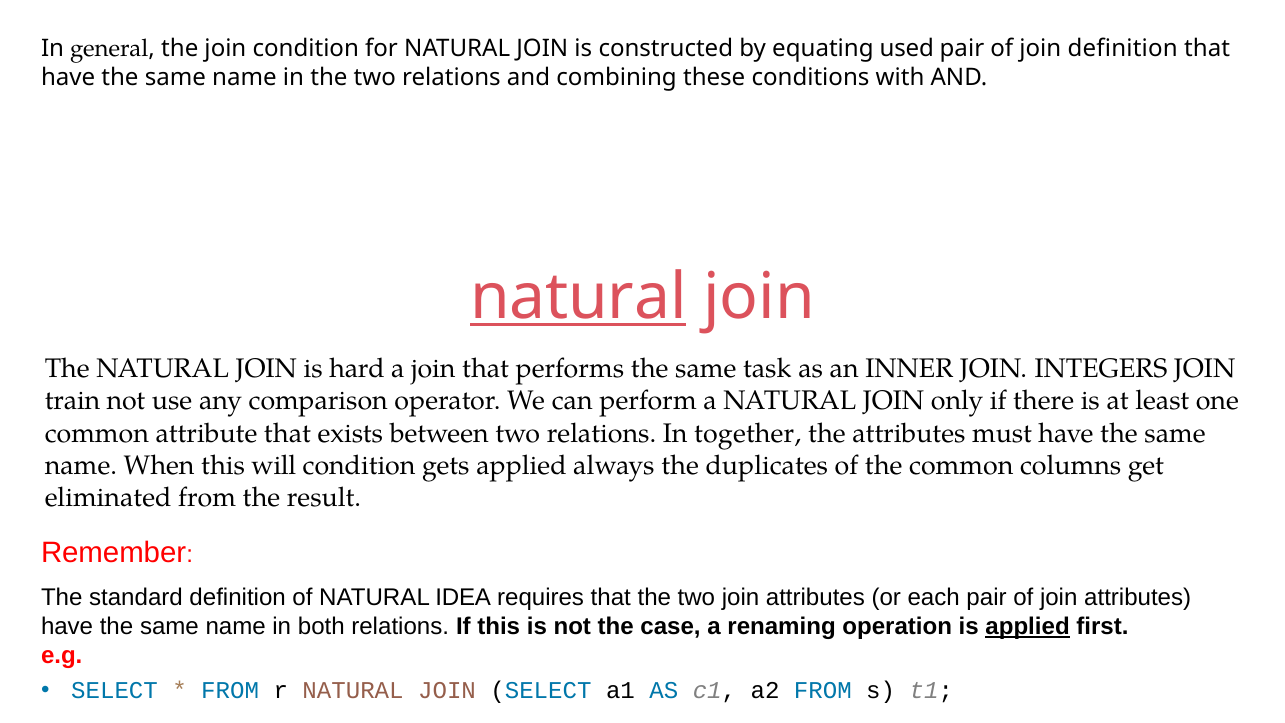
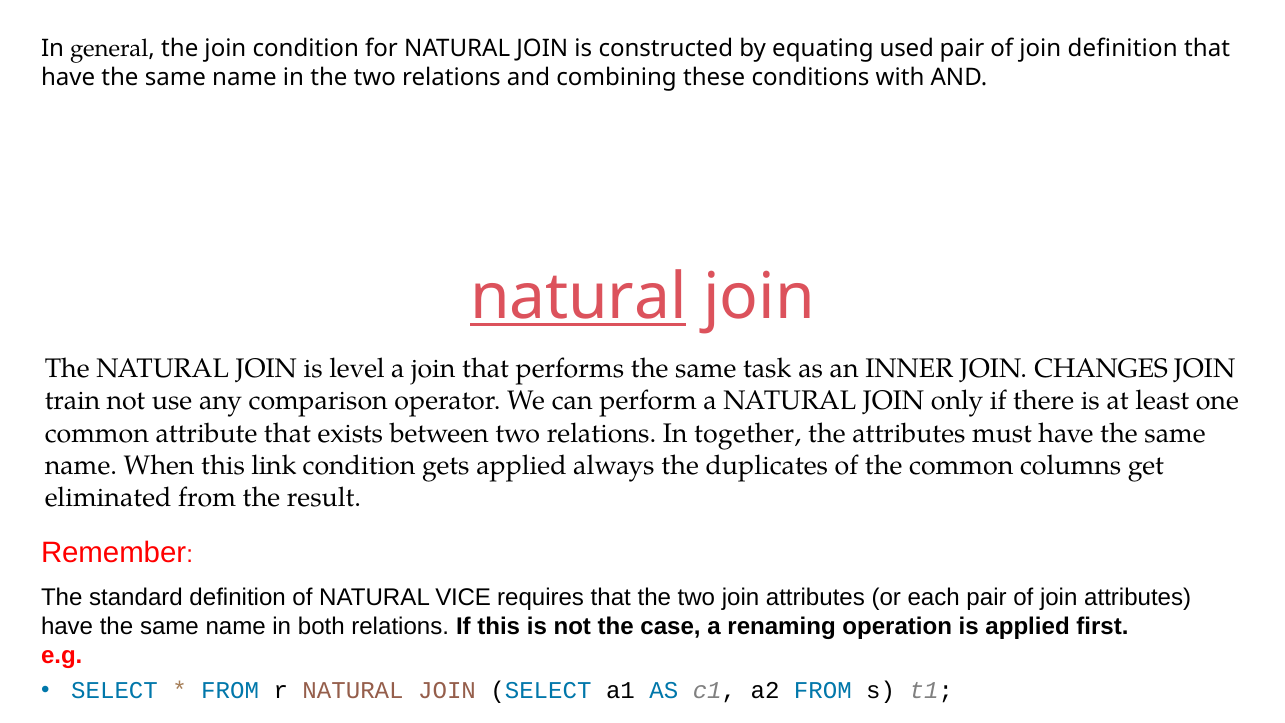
hard: hard -> level
INTEGERS: INTEGERS -> CHANGES
will: will -> link
IDEA: IDEA -> VICE
applied at (1028, 626) underline: present -> none
